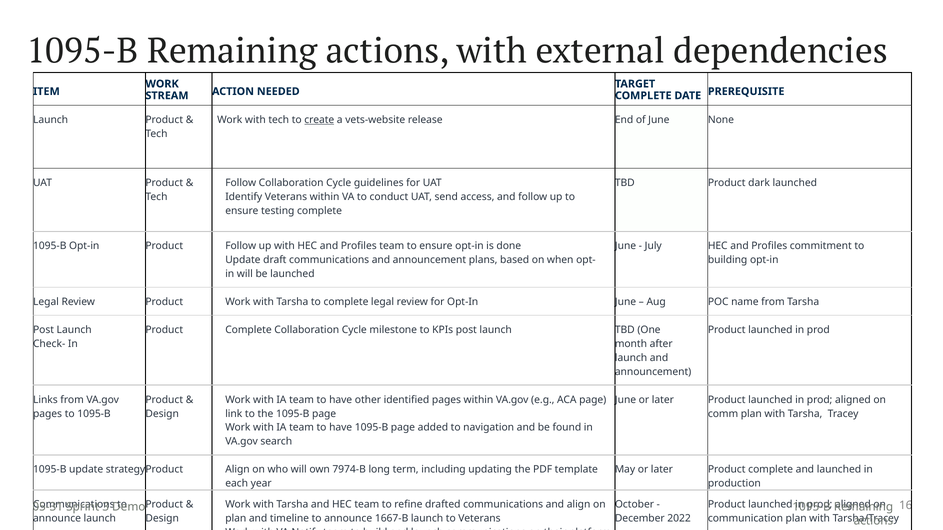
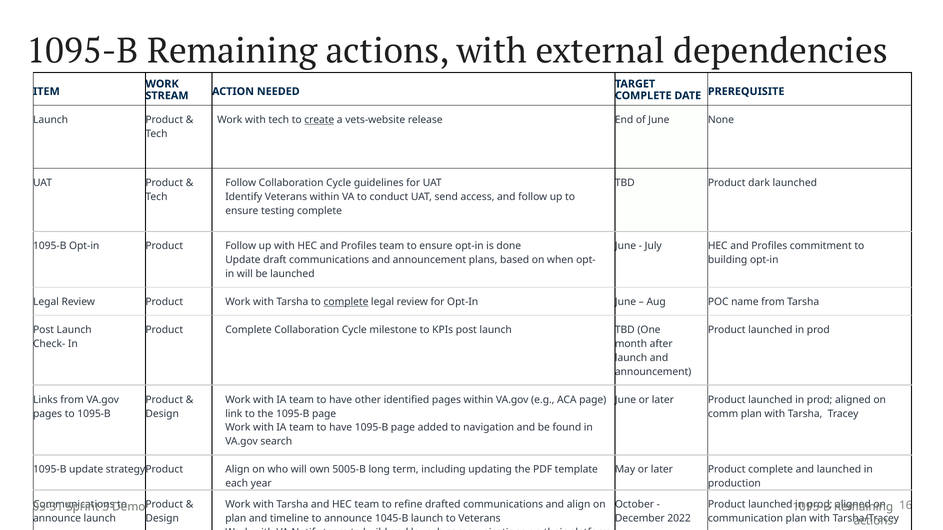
complete at (346, 302) underline: none -> present
7974-B: 7974-B -> 5005-B
1667-B: 1667-B -> 1045-B
